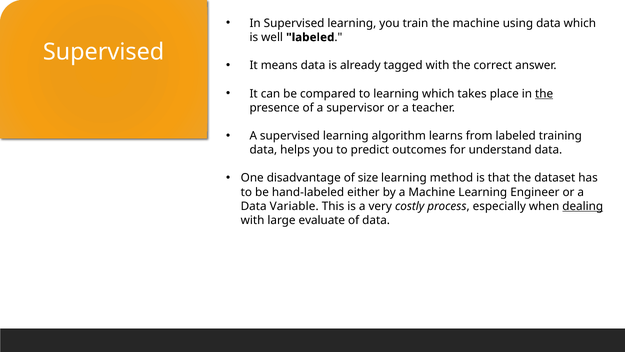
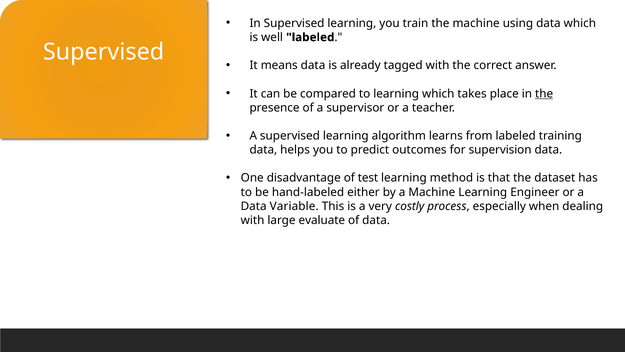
understand: understand -> supervision
size: size -> test
dealing underline: present -> none
